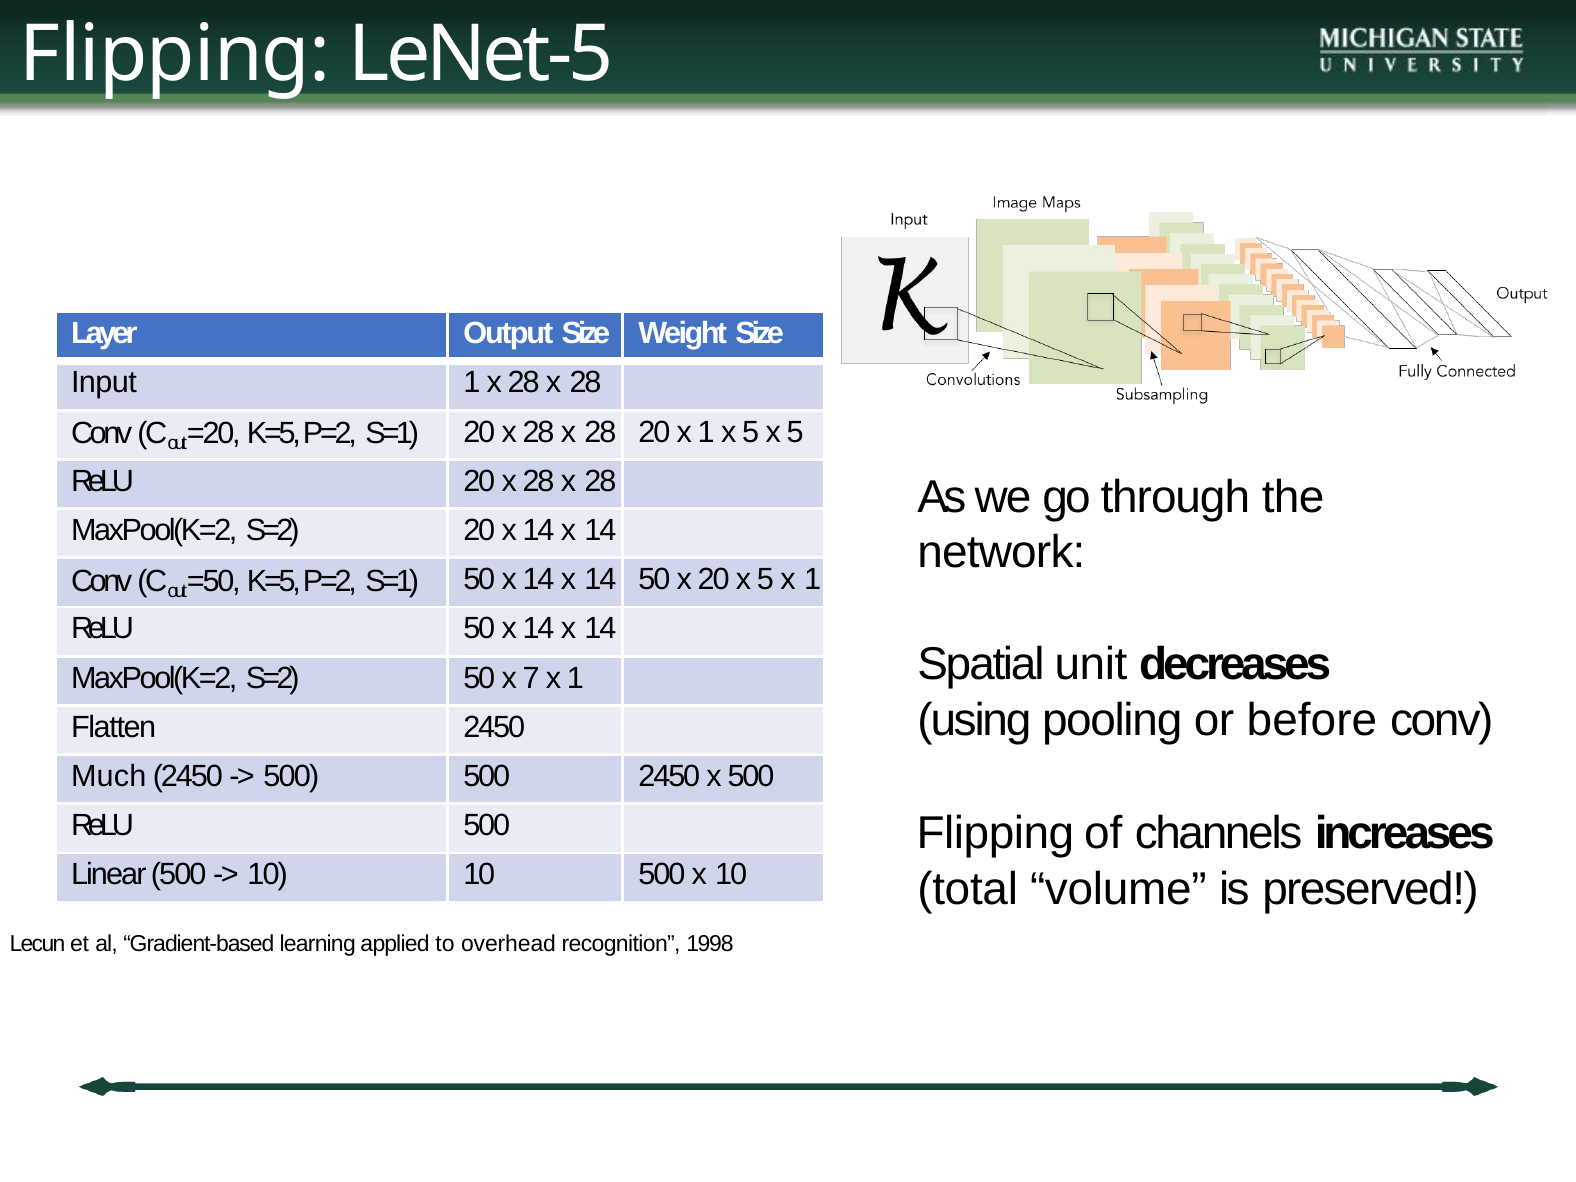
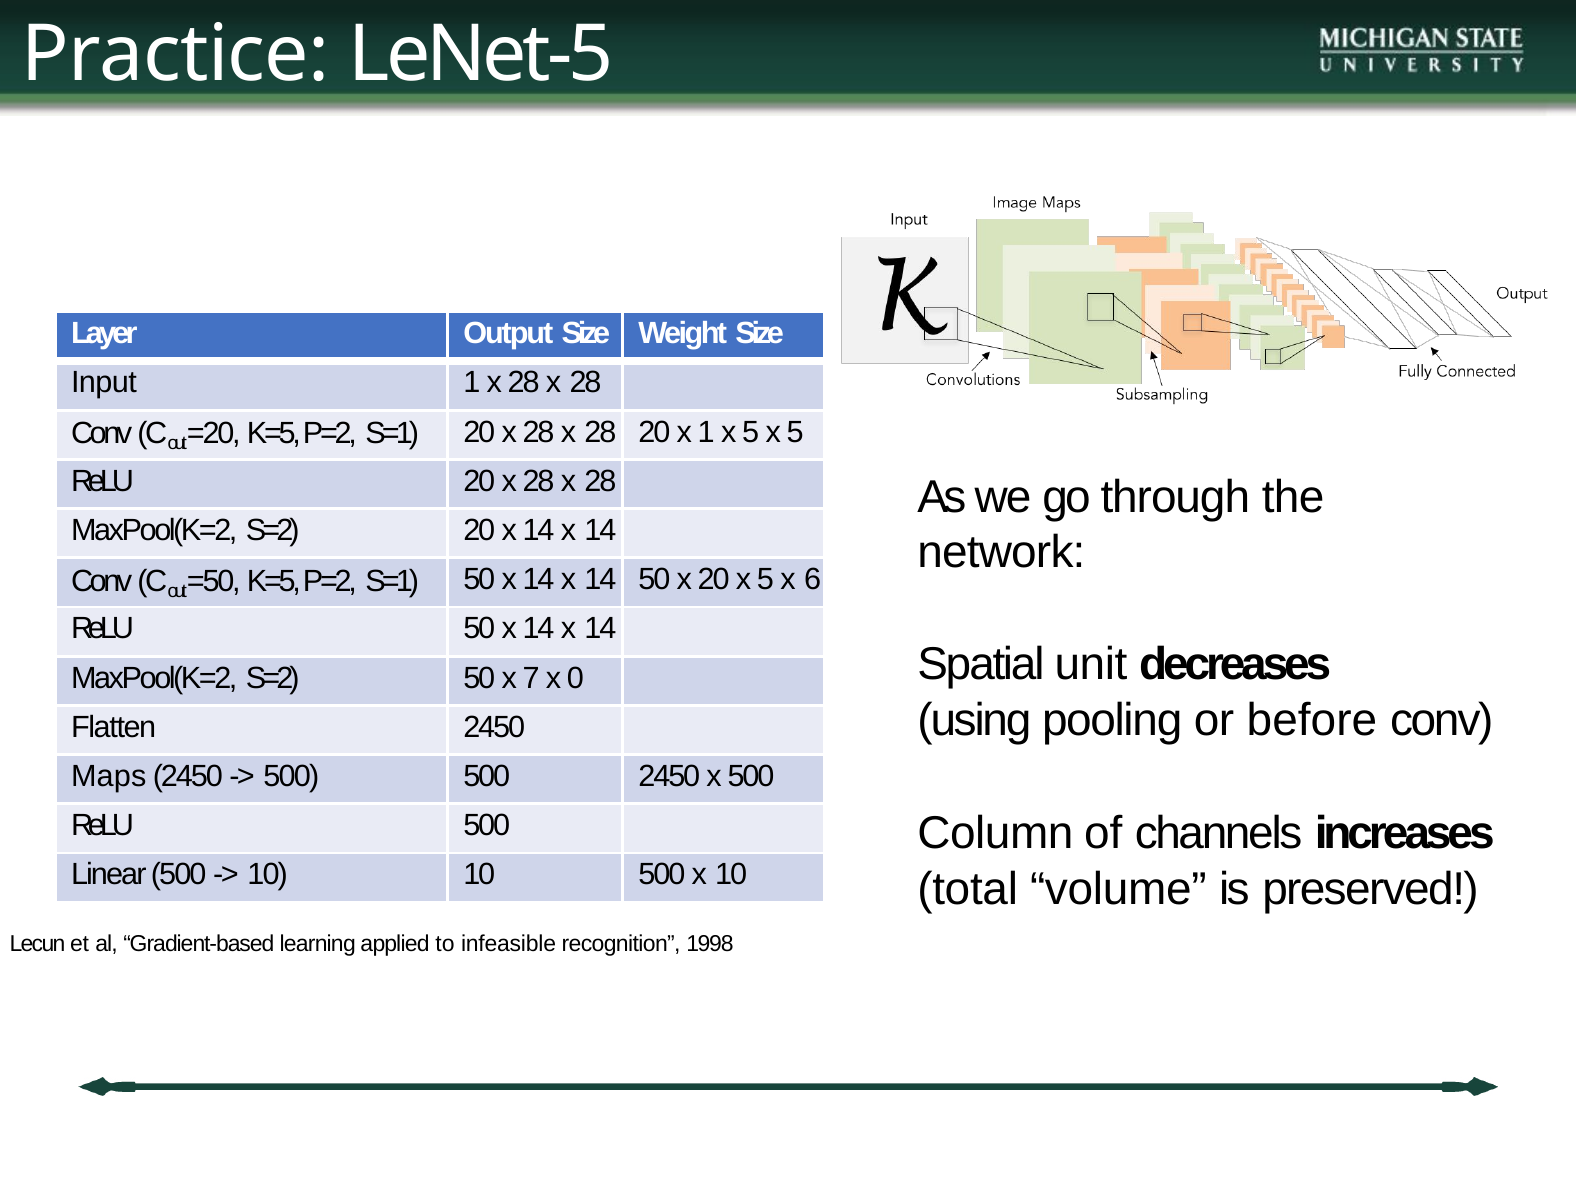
Flipping at (175, 54): Flipping -> Practice
5 x 1: 1 -> 6
7 x 1: 1 -> 0
Much: Much -> Maps
Flipping at (995, 833): Flipping -> Column
overhead: overhead -> infeasible
